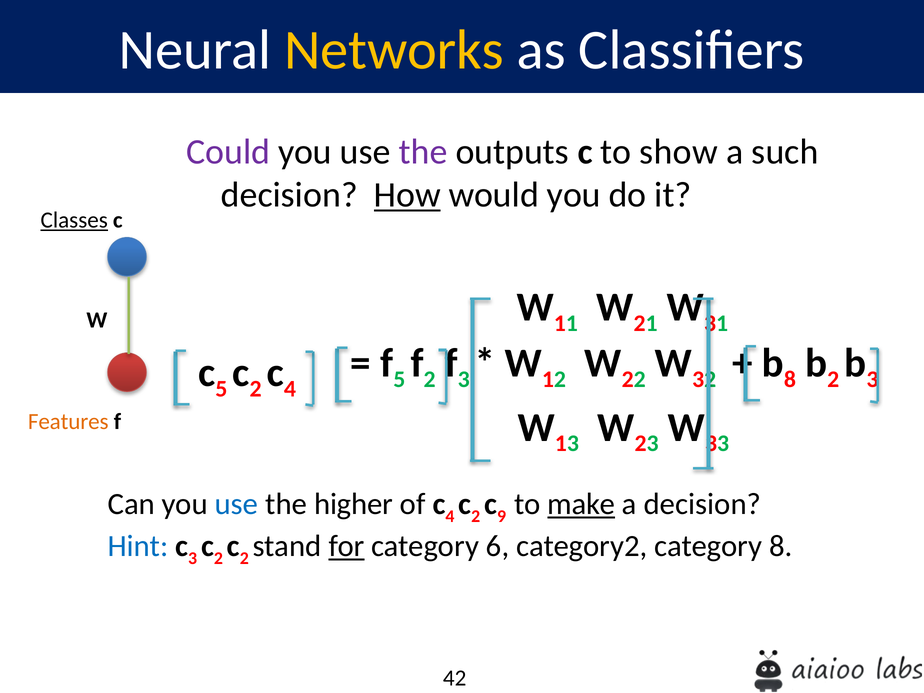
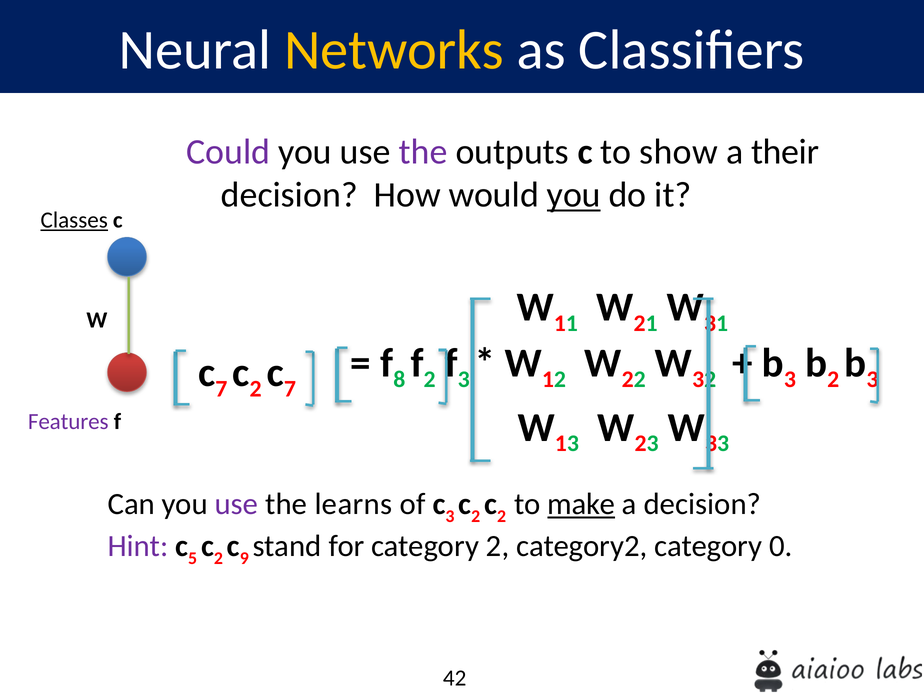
such: such -> their
How underline: present -> none
you at (574, 195) underline: none -> present
f 5: 5 -> 8
8 at (790, 379): 8 -> 3
5 at (221, 389): 5 -> 7
4 at (290, 389): 4 -> 7
Features colour: orange -> purple
use at (237, 504) colour: blue -> purple
higher: higher -> learns
of c 4: 4 -> 3
9 at (502, 516): 9 -> 2
Hint colour: blue -> purple
c 3: 3 -> 5
2 at (244, 558): 2 -> 9
for underline: present -> none
category 6: 6 -> 2
category 8: 8 -> 0
